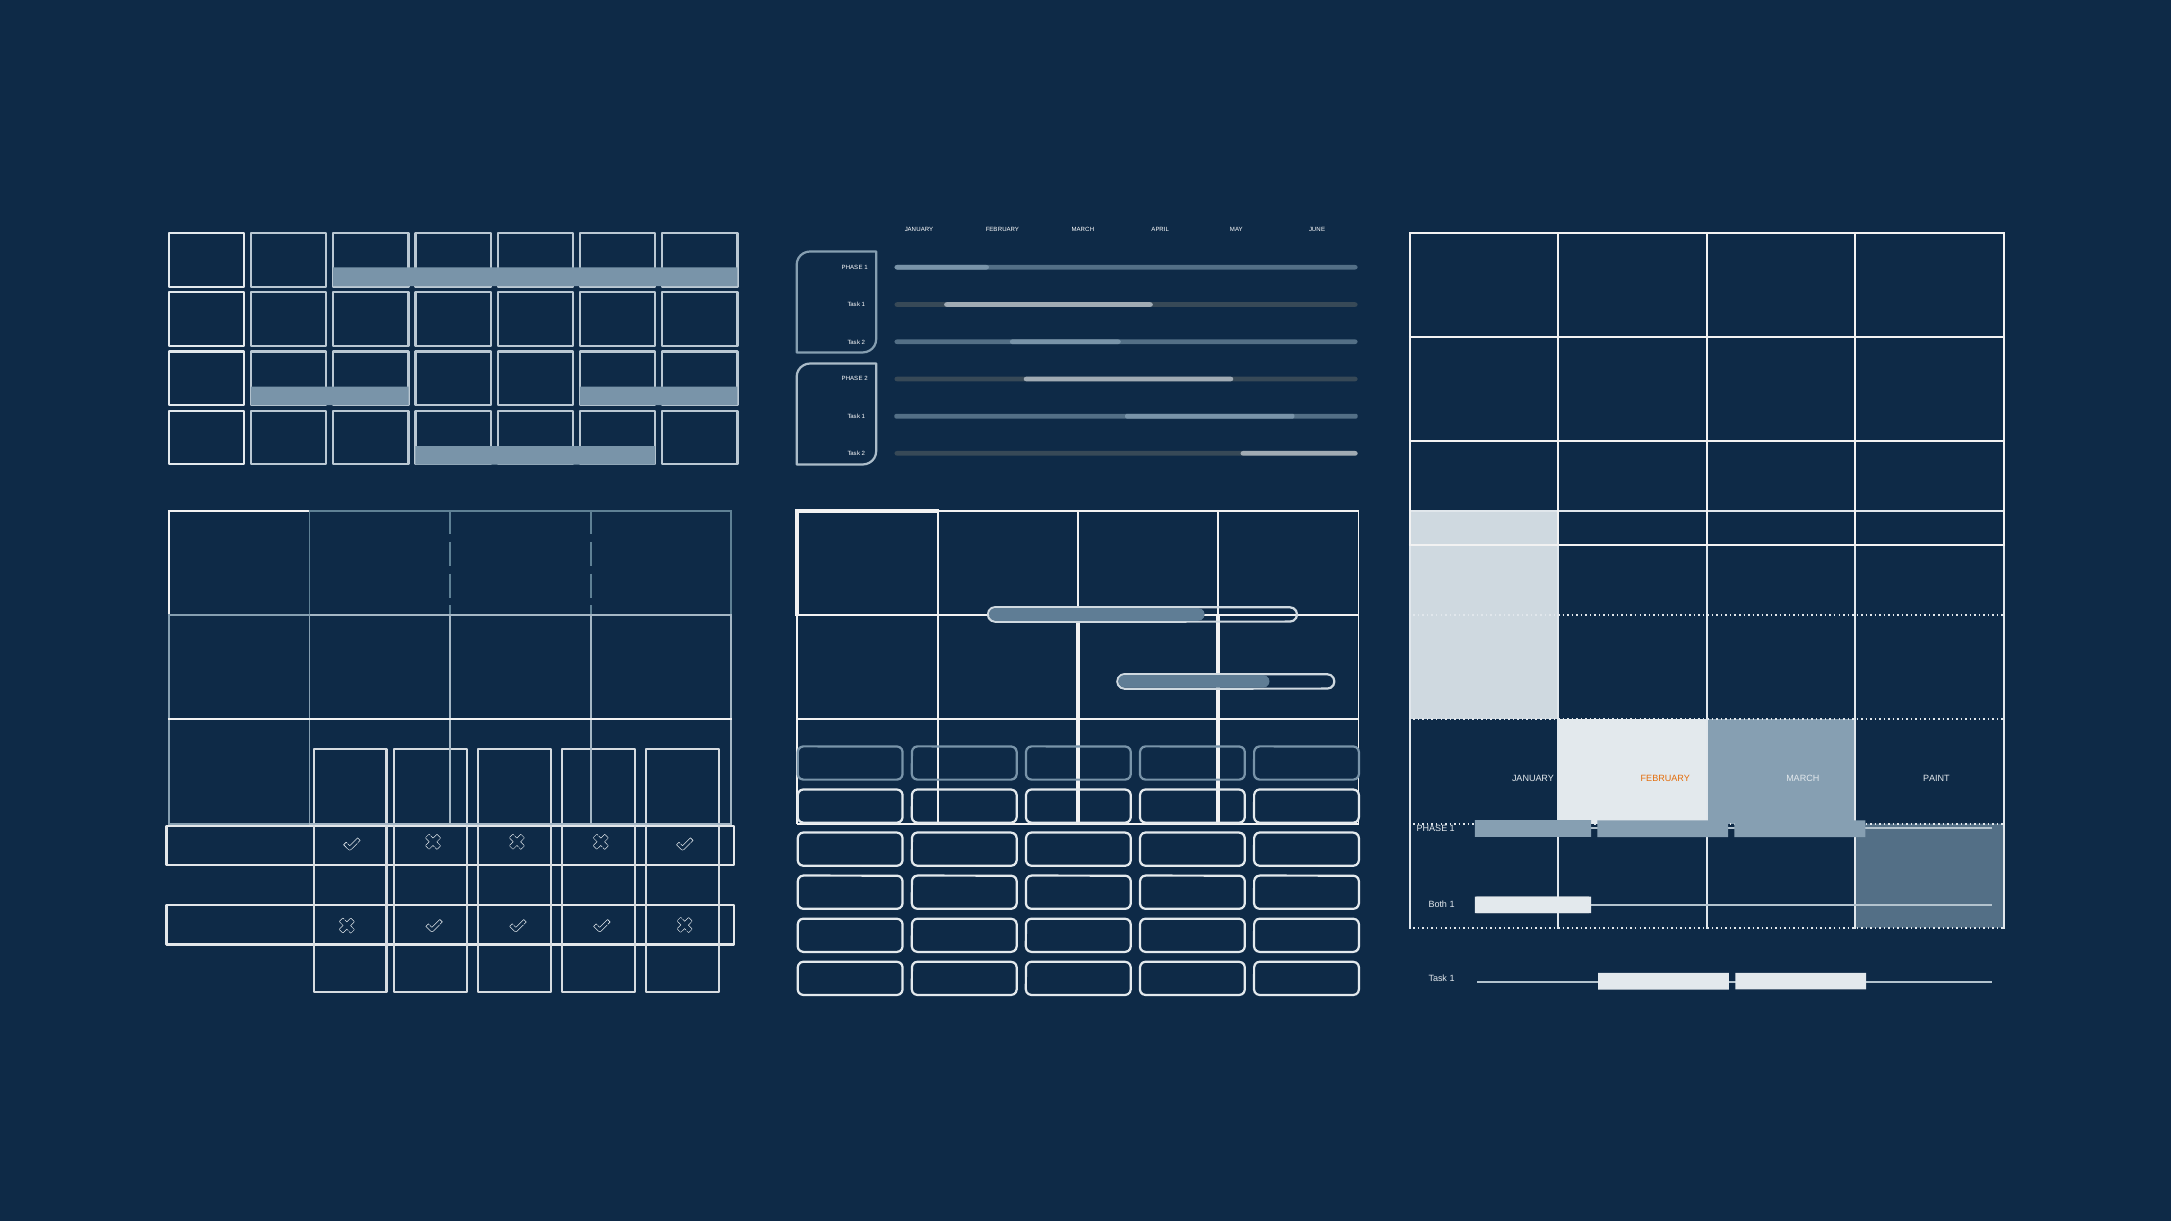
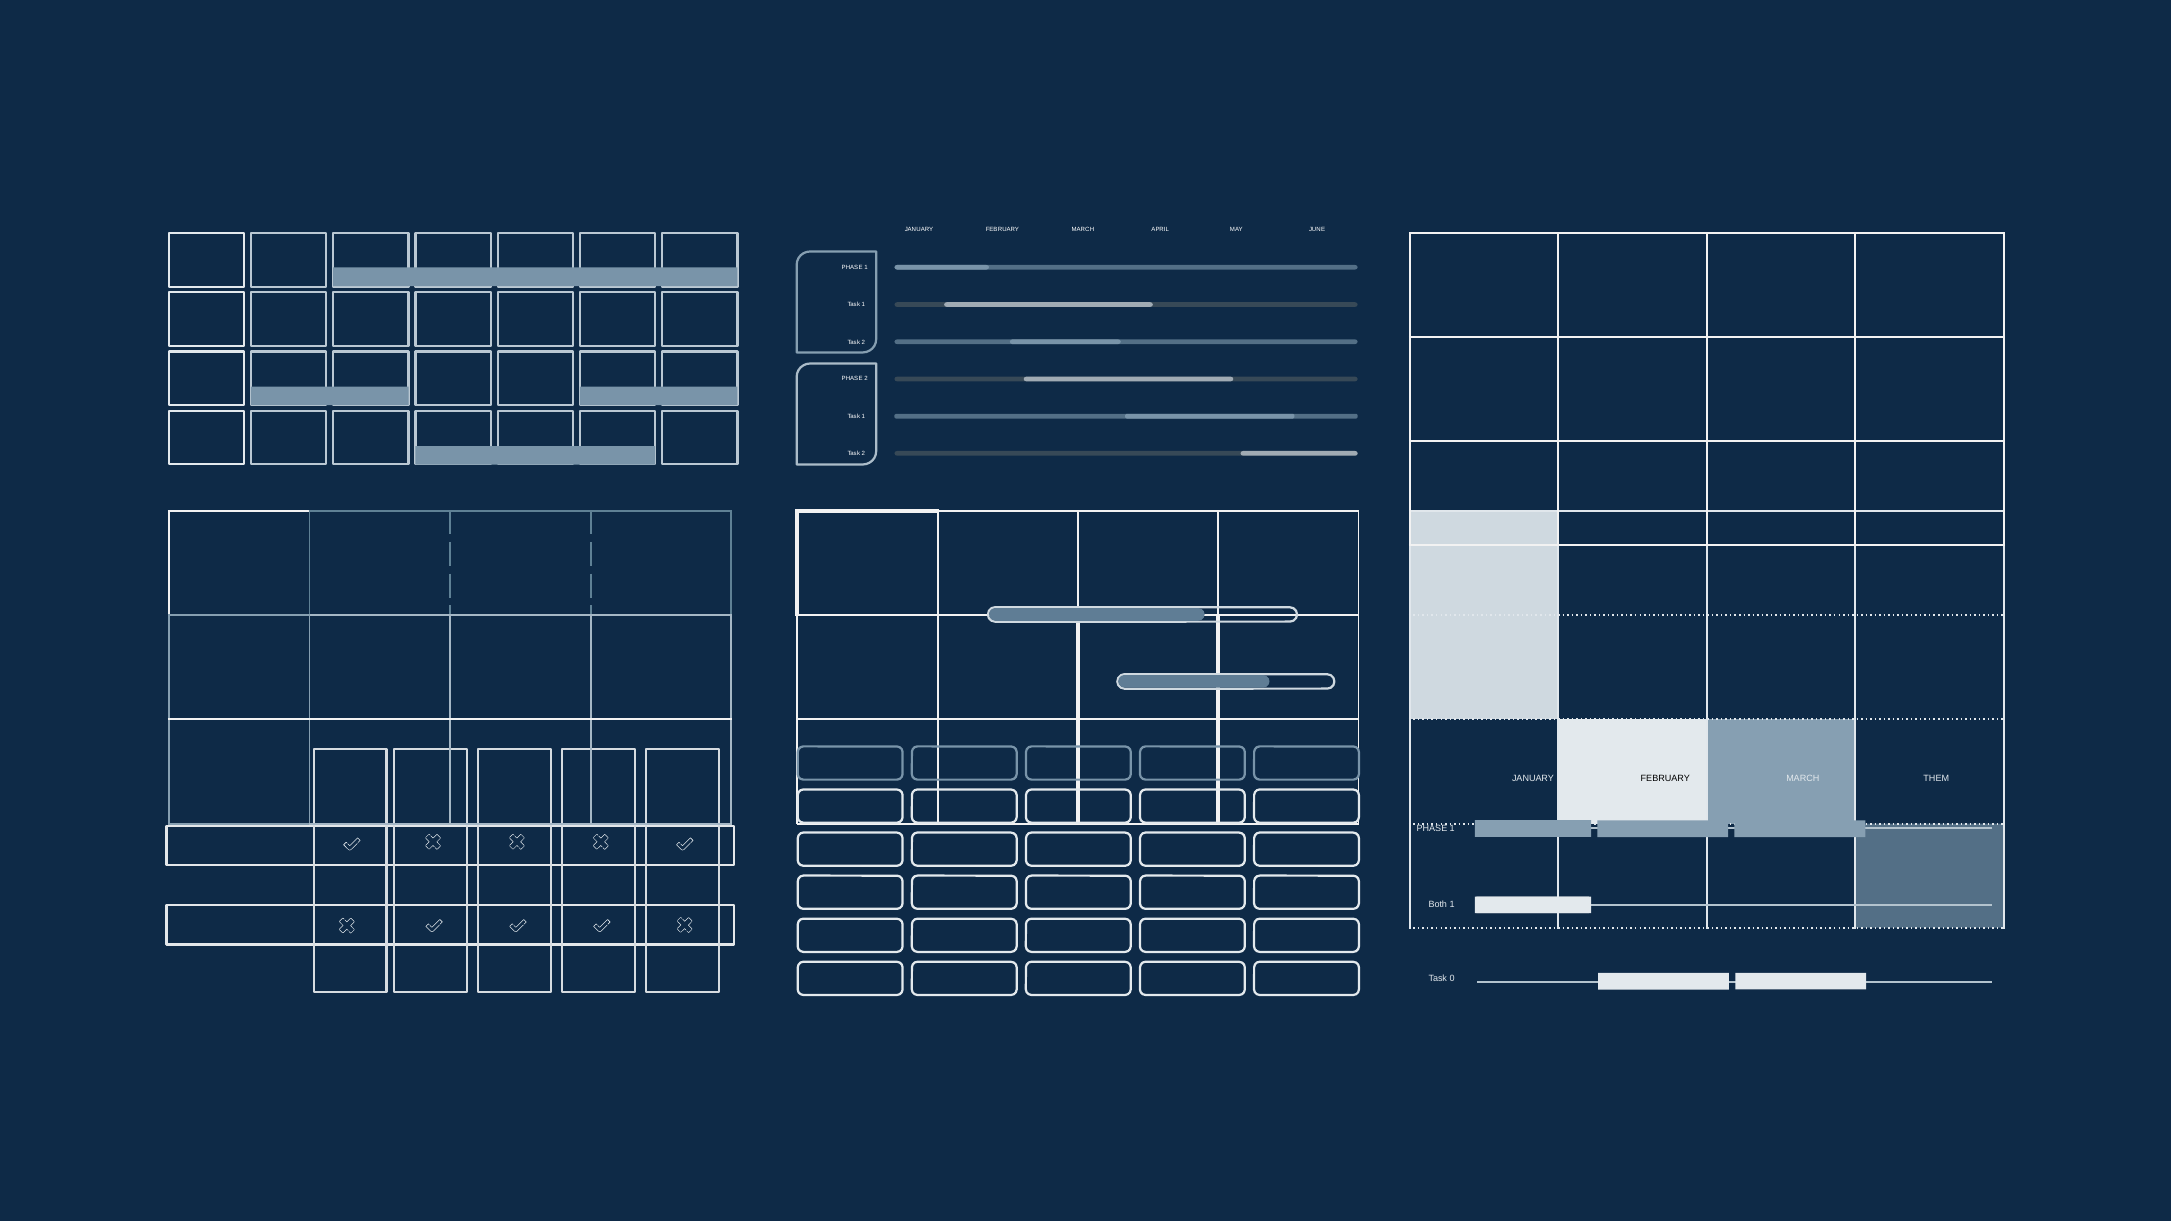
FEBRUARY at (1665, 779) colour: orange -> black
PAINT: PAINT -> THEM
1 at (1452, 979): 1 -> 0
